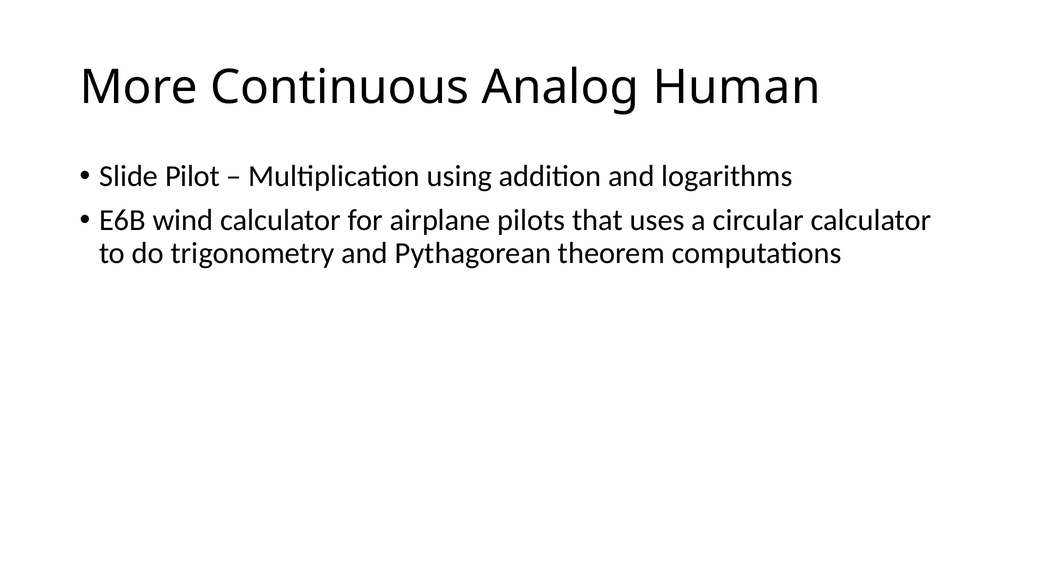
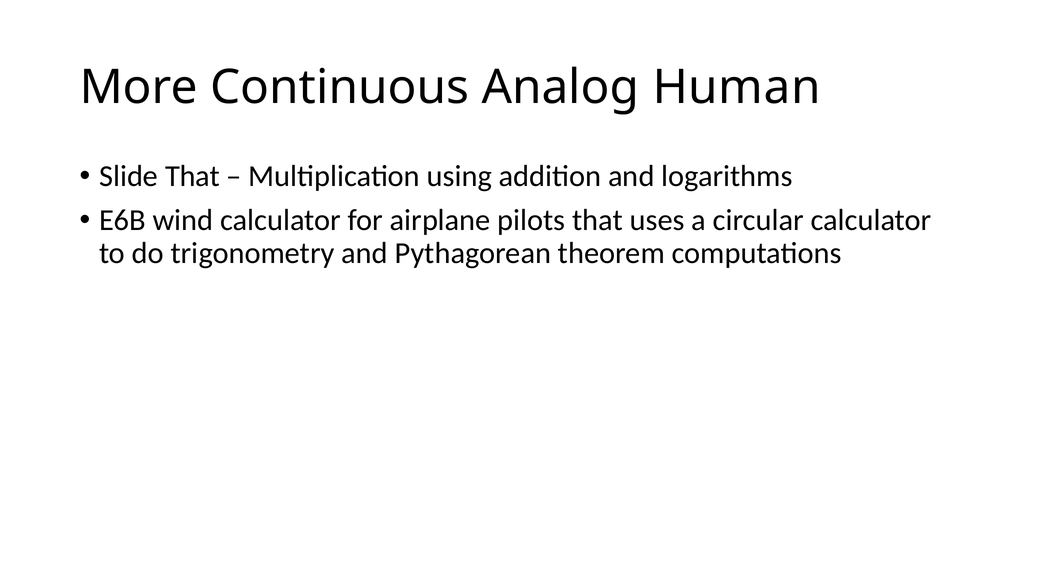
Slide Pilot: Pilot -> That
